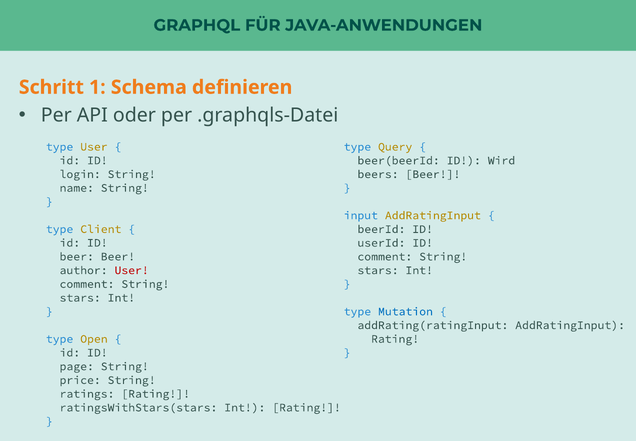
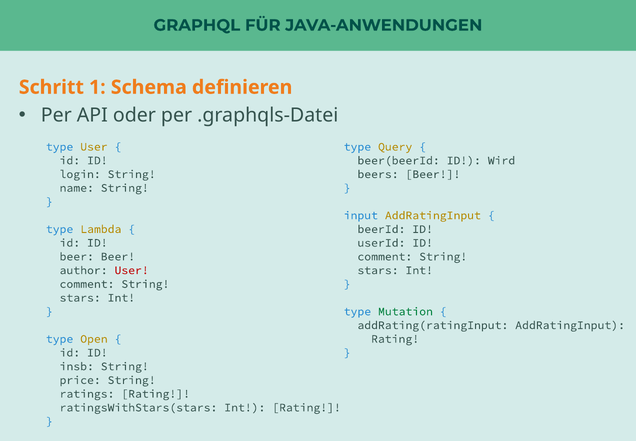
Client: Client -> Lambda
Mutation colour: blue -> green
page: page -> insb
